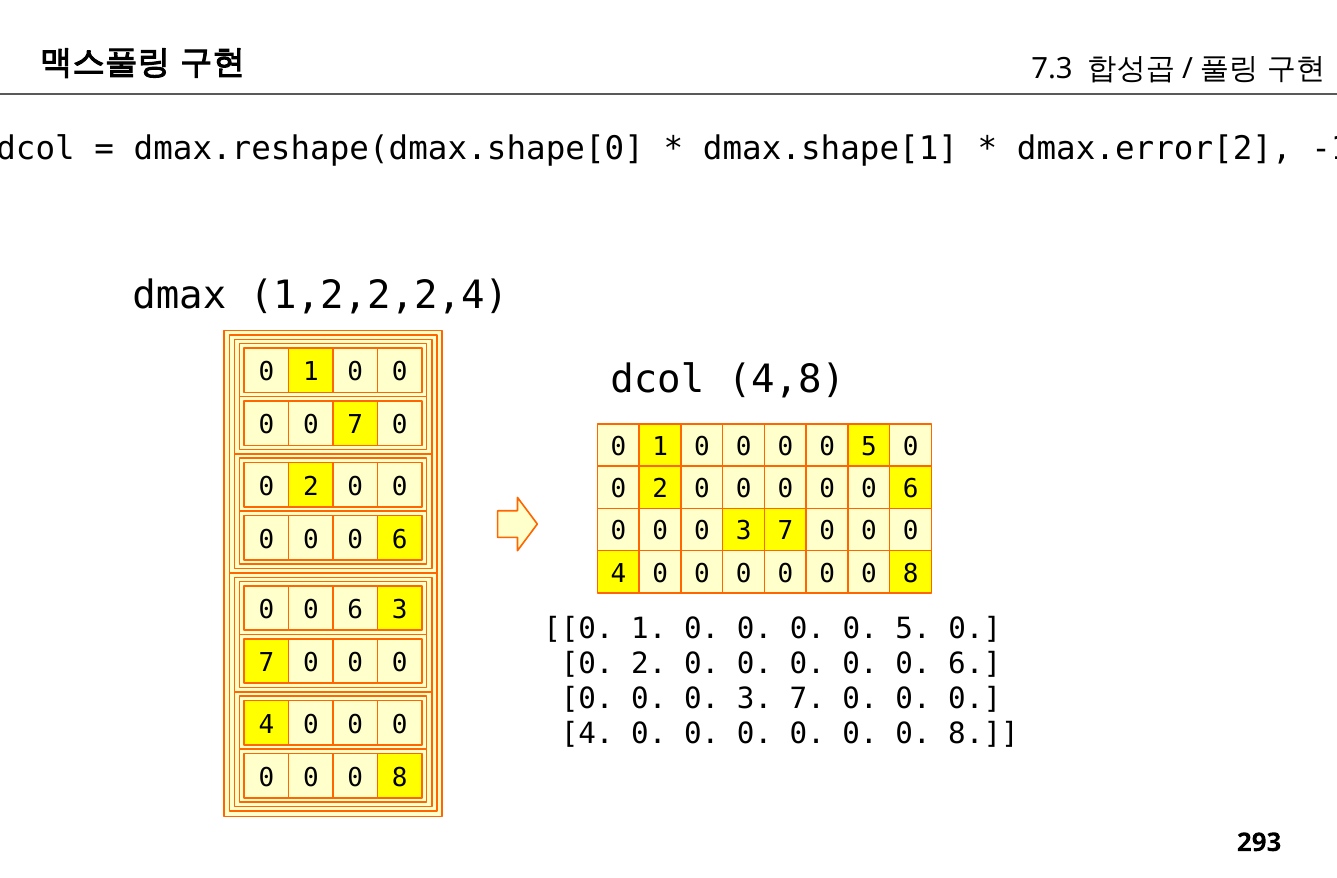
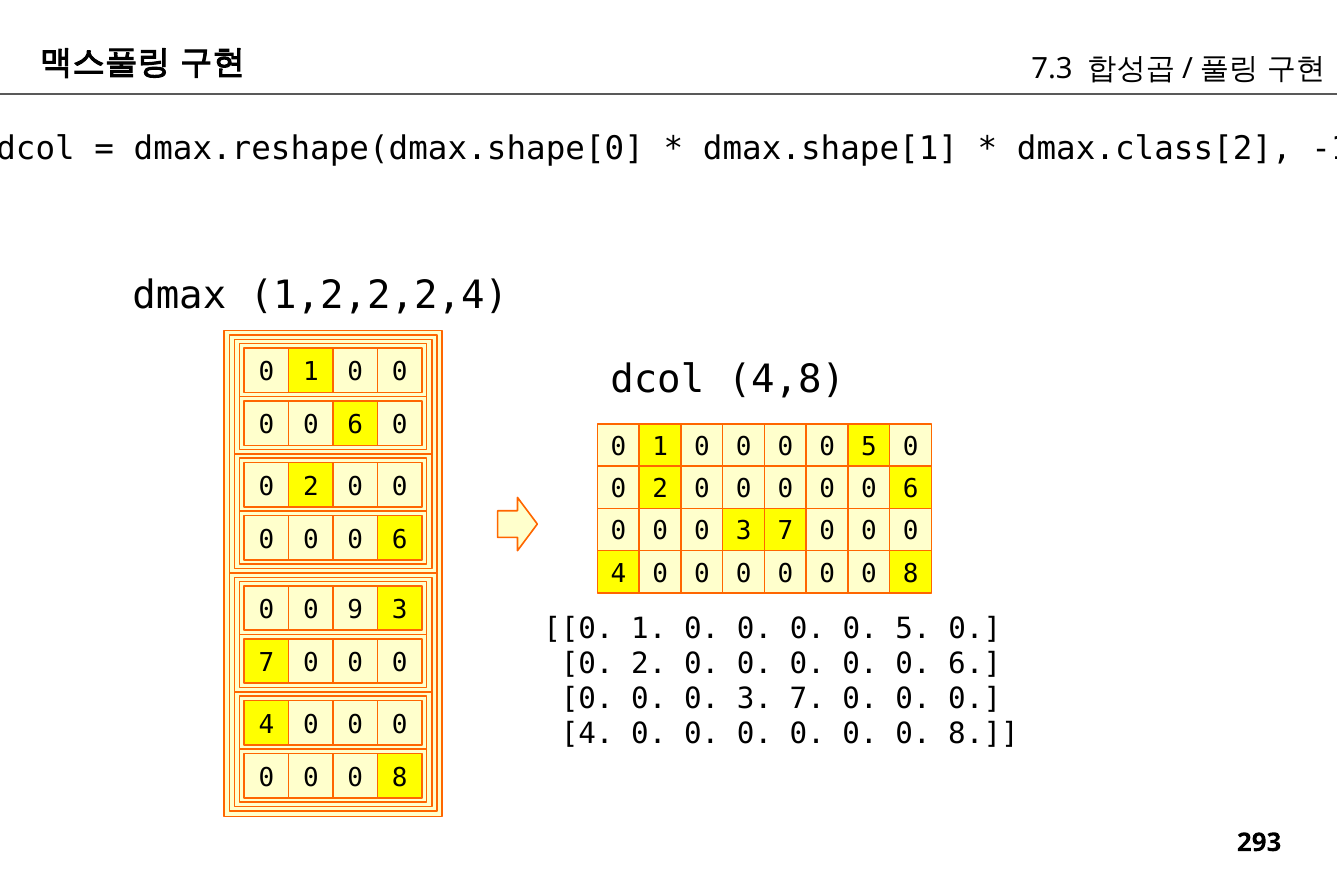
dmax.error[2: dmax.error[2 -> dmax.class[2
7 at (355, 425): 7 -> 6
6 at (355, 610): 6 -> 9
